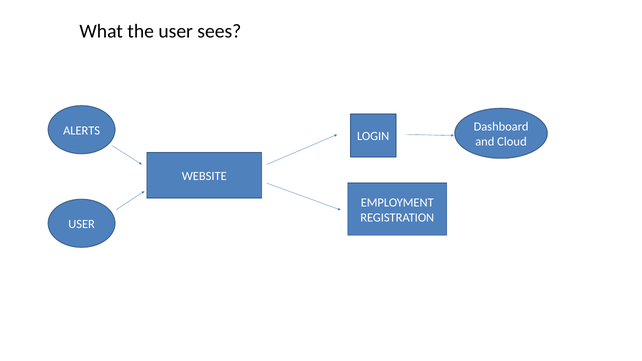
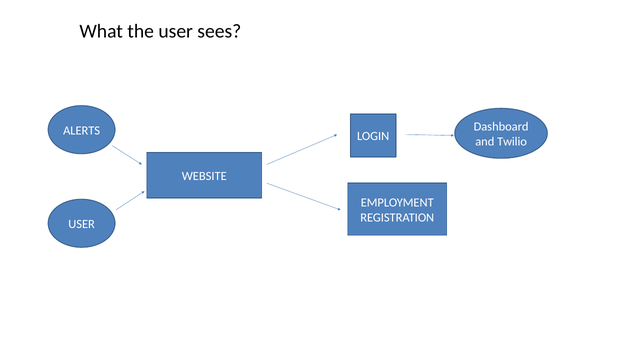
Cloud: Cloud -> Twilio
